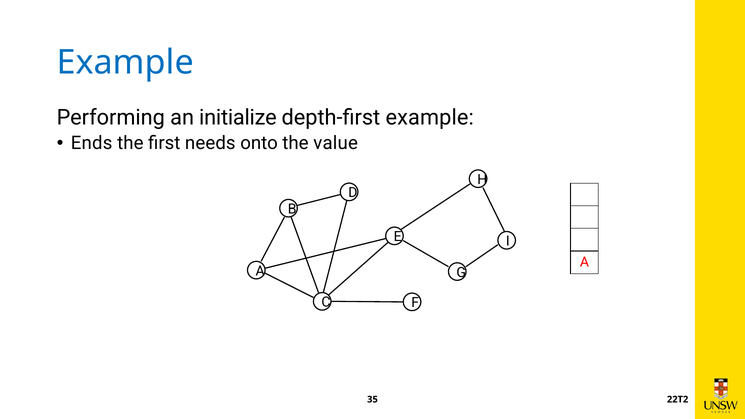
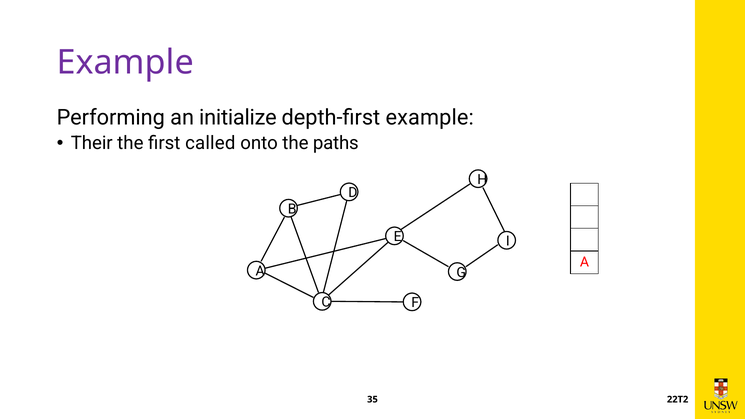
Example at (125, 63) colour: blue -> purple
Ends: Ends -> Their
needs: needs -> called
value: value -> paths
